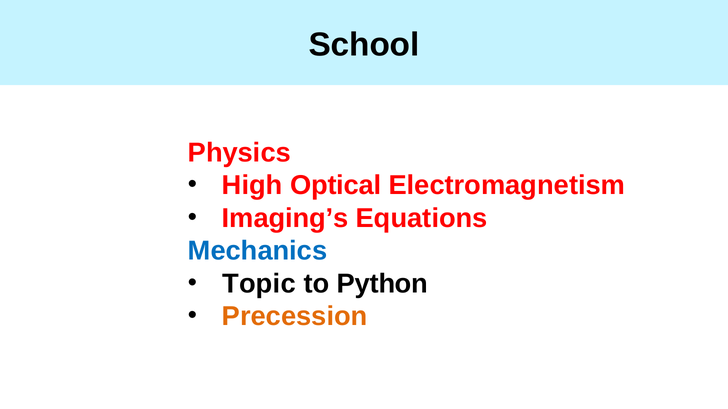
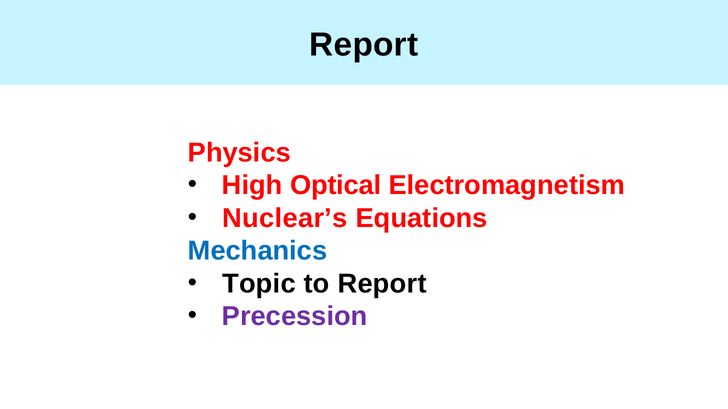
School at (364, 45): School -> Report
Imaging’s: Imaging’s -> Nuclear’s
to Python: Python -> Report
Precession colour: orange -> purple
